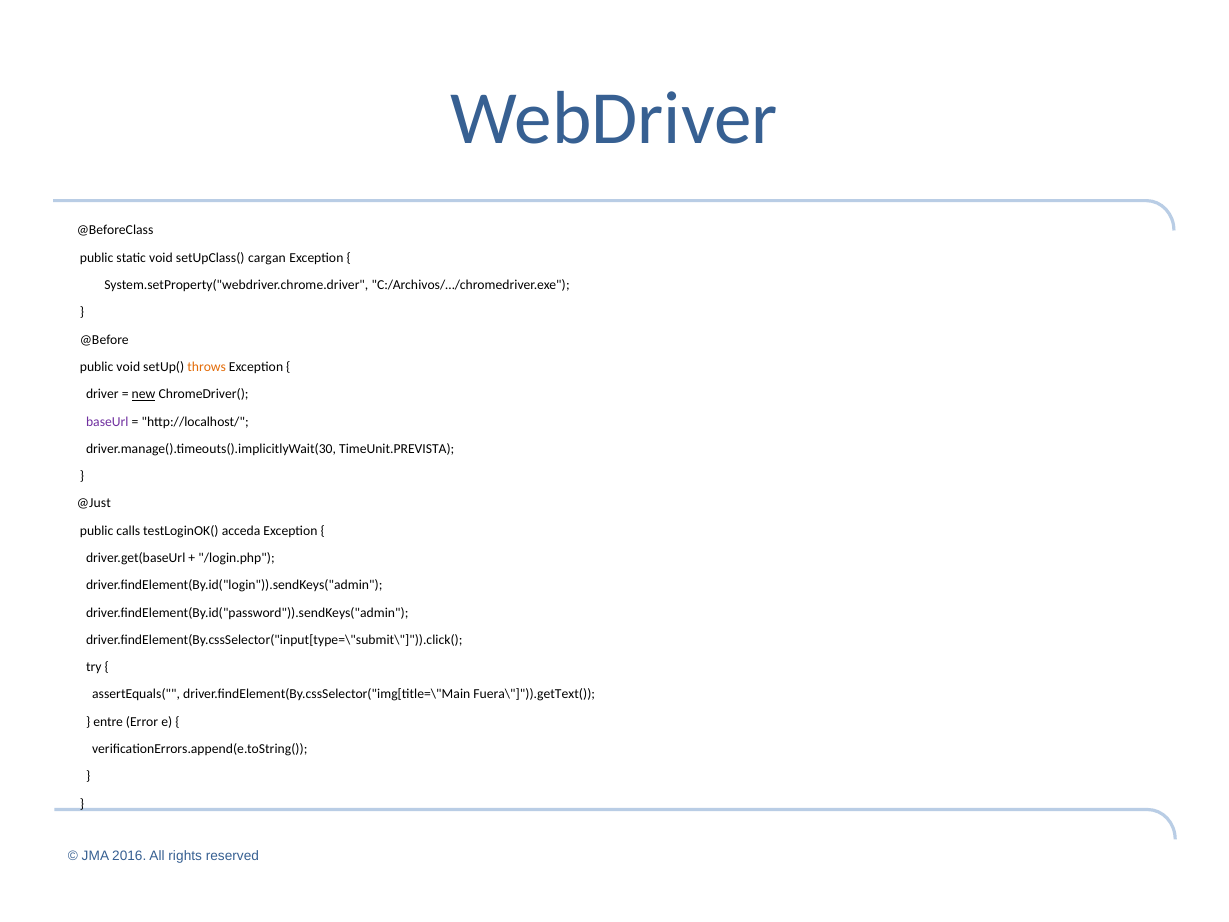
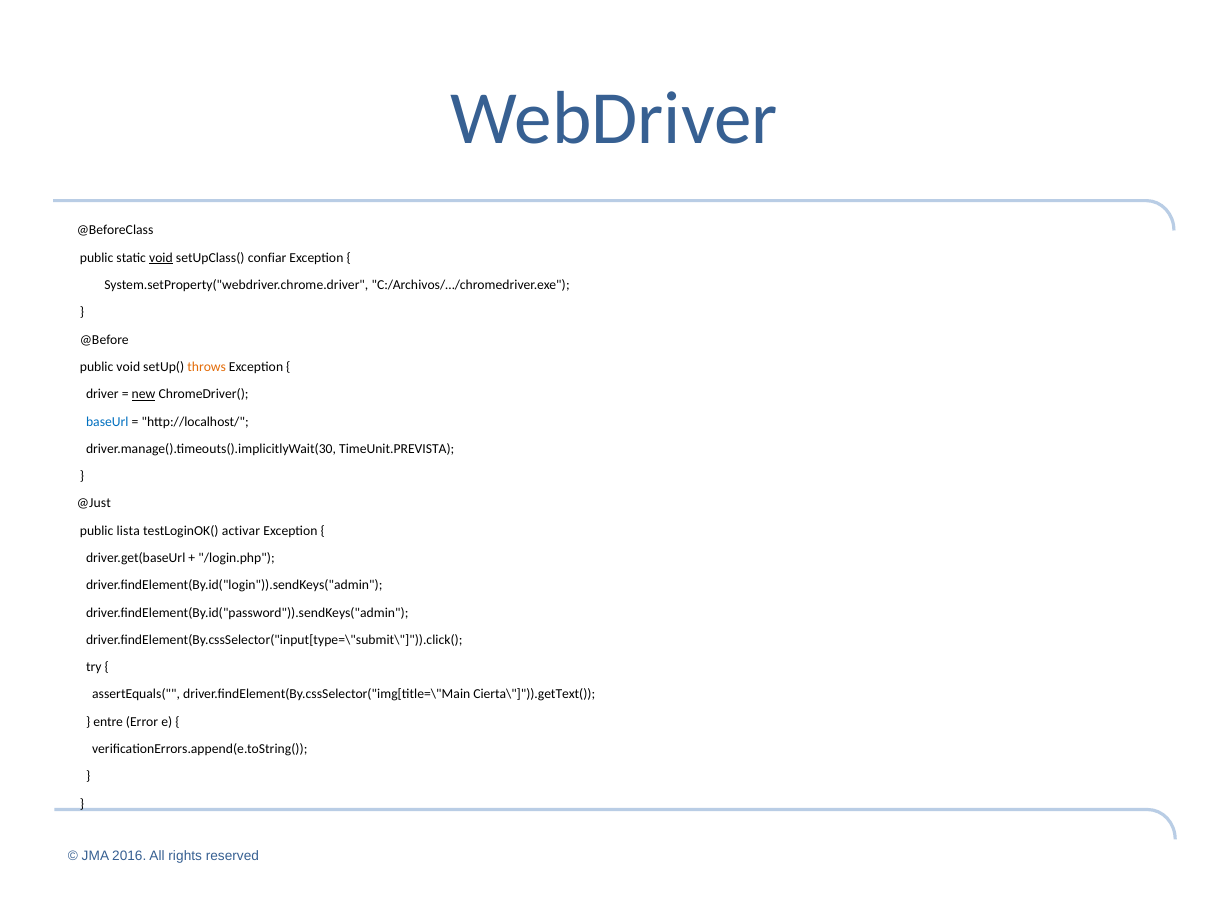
void at (161, 258) underline: none -> present
cargan: cargan -> confiar
baseUrl colour: purple -> blue
calls: calls -> lista
acceda: acceda -> activar
Fuera\"]")).getText(: Fuera\"]")).getText( -> Cierta\"]")).getText(
